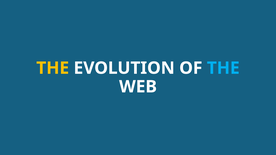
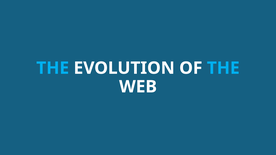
THE at (53, 68) colour: yellow -> light blue
